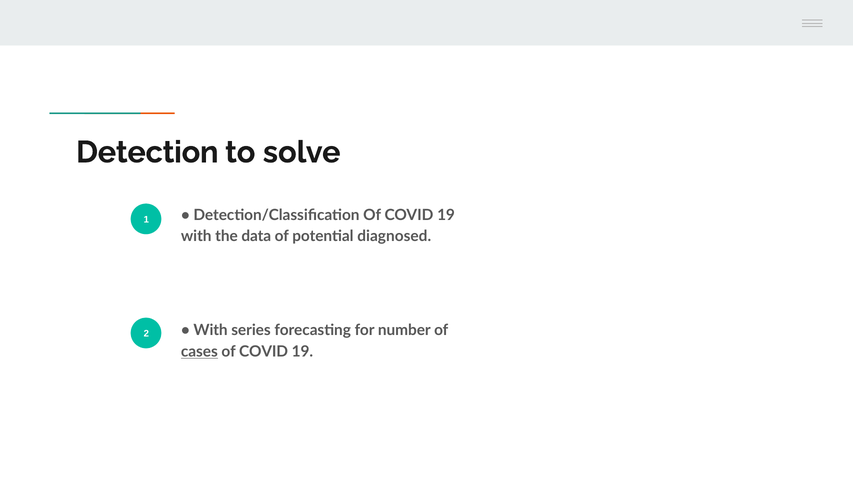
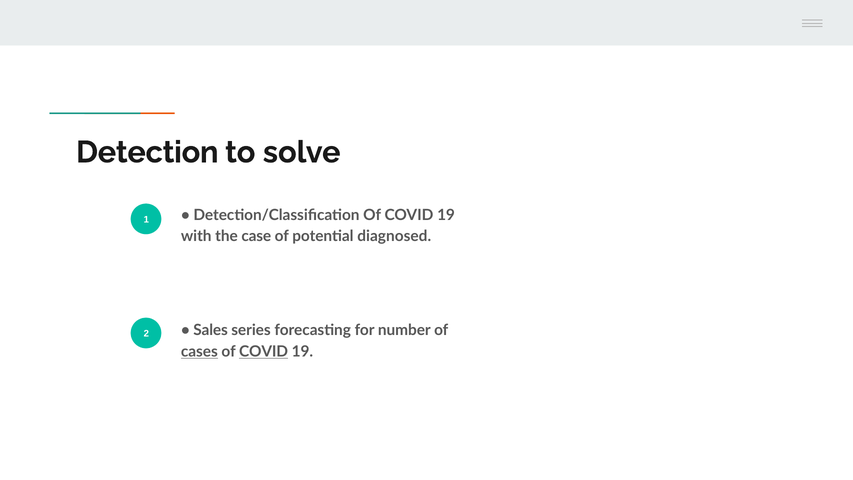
data: data -> case
With at (211, 330): With -> Sales
COVID at (264, 351) underline: none -> present
